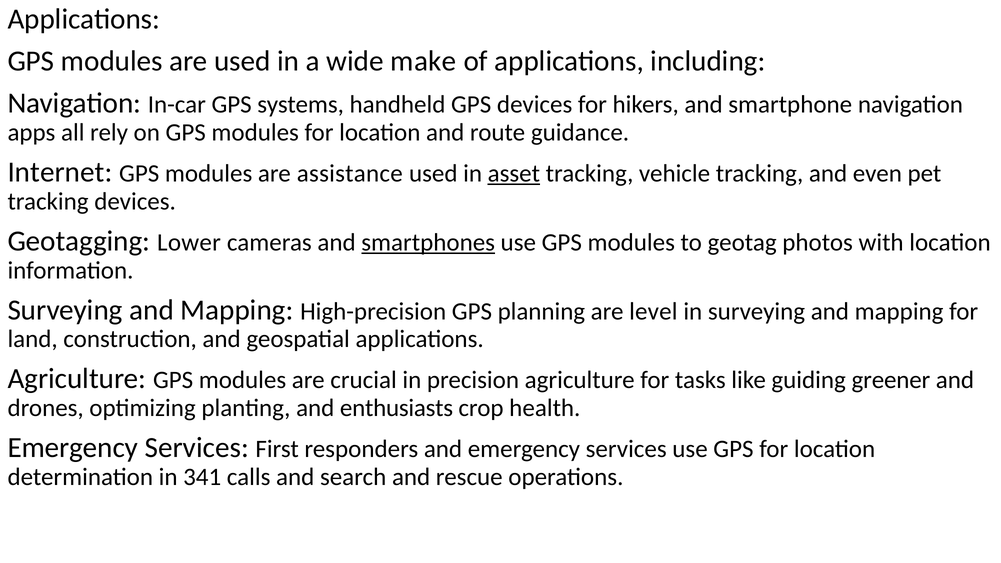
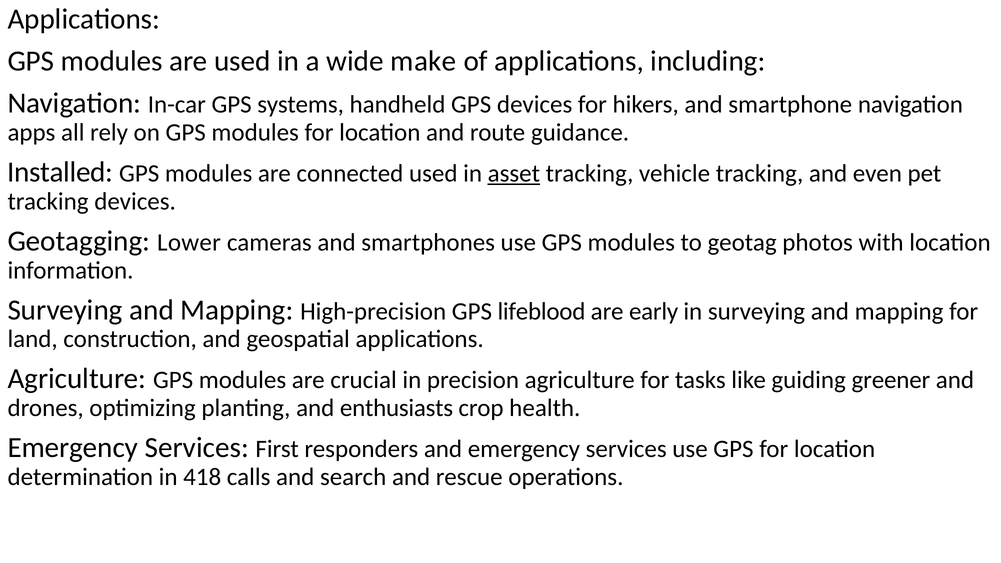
Internet: Internet -> Installed
assistance: assistance -> connected
smartphones underline: present -> none
planning: planning -> lifeblood
level: level -> early
341: 341 -> 418
